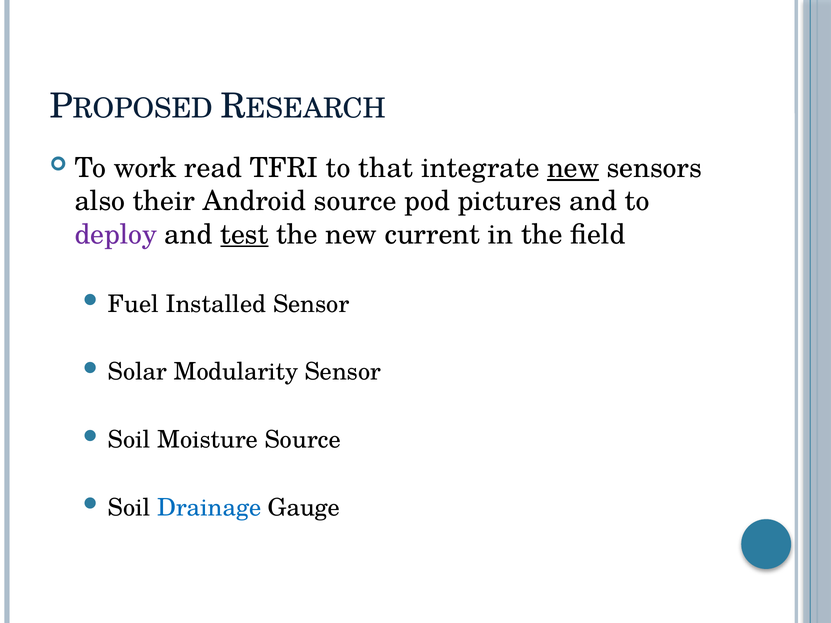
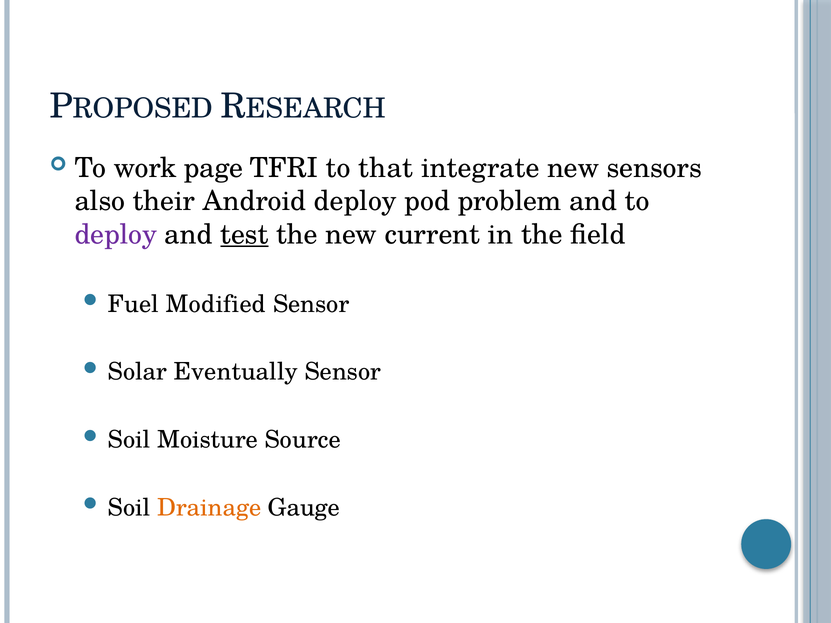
read: read -> page
new at (573, 168) underline: present -> none
Android source: source -> deploy
pictures: pictures -> problem
Installed: Installed -> Modified
Modularity: Modularity -> Eventually
Drainage colour: blue -> orange
